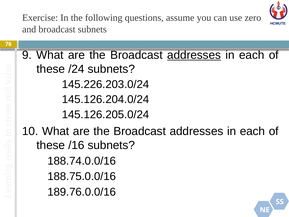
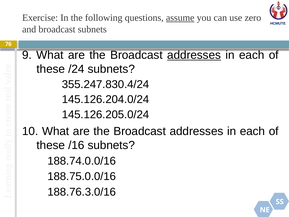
assume underline: none -> present
145.226.203.0/24: 145.226.203.0/24 -> 355.247.830.4/24
189.76.0.0/16: 189.76.0.0/16 -> 188.76.3.0/16
